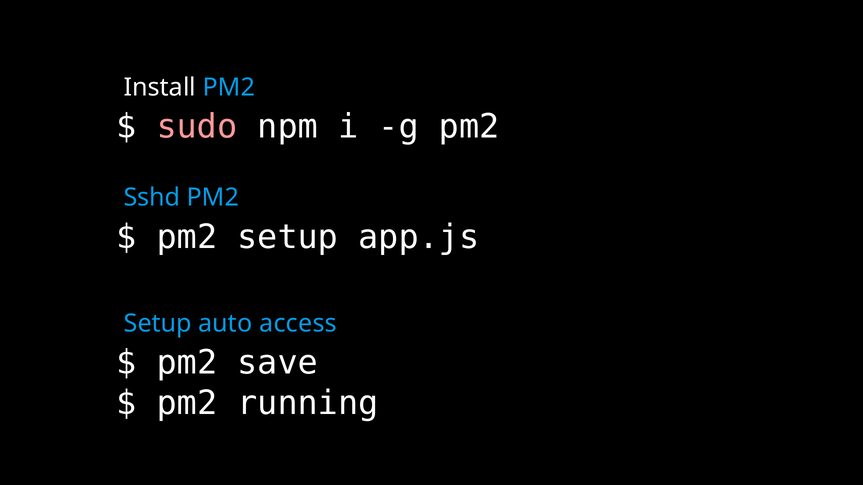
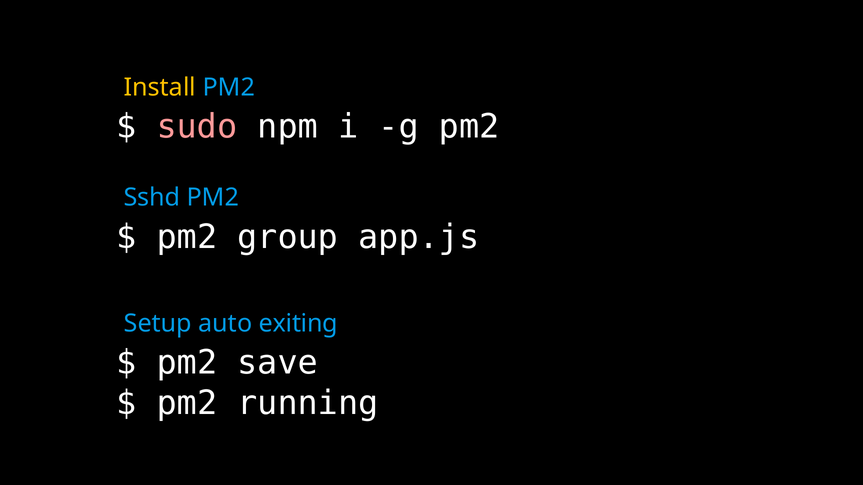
Install colour: white -> yellow
pm2 setup: setup -> group
access: access -> exiting
